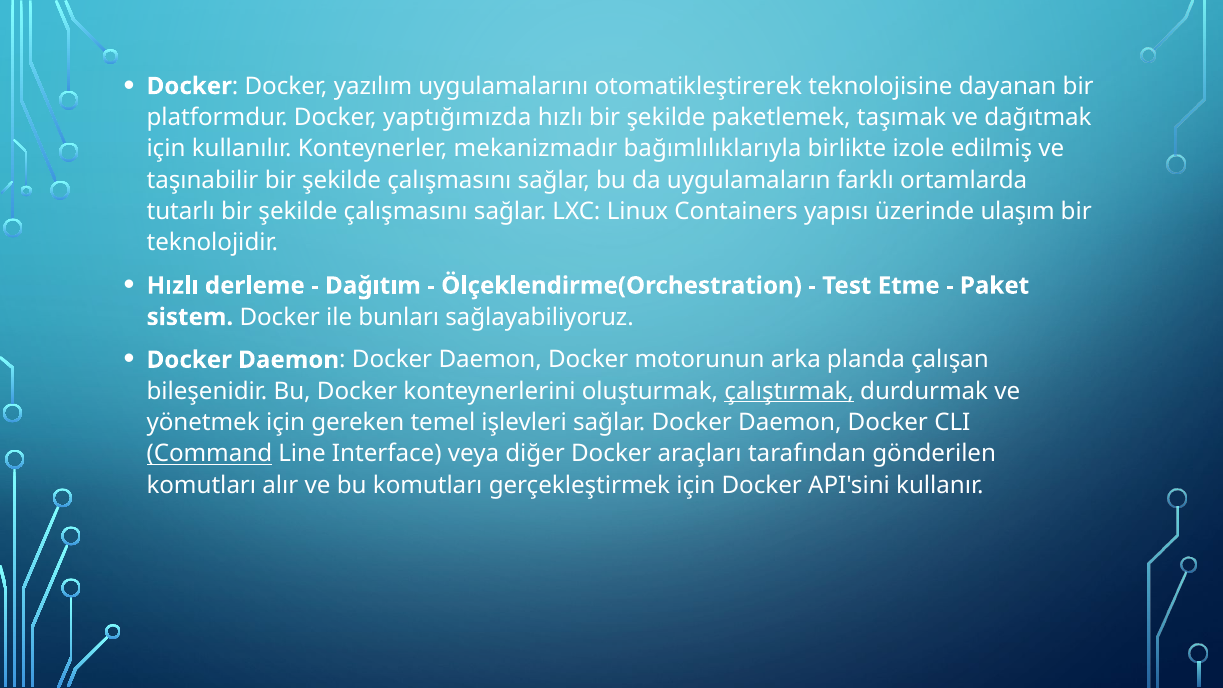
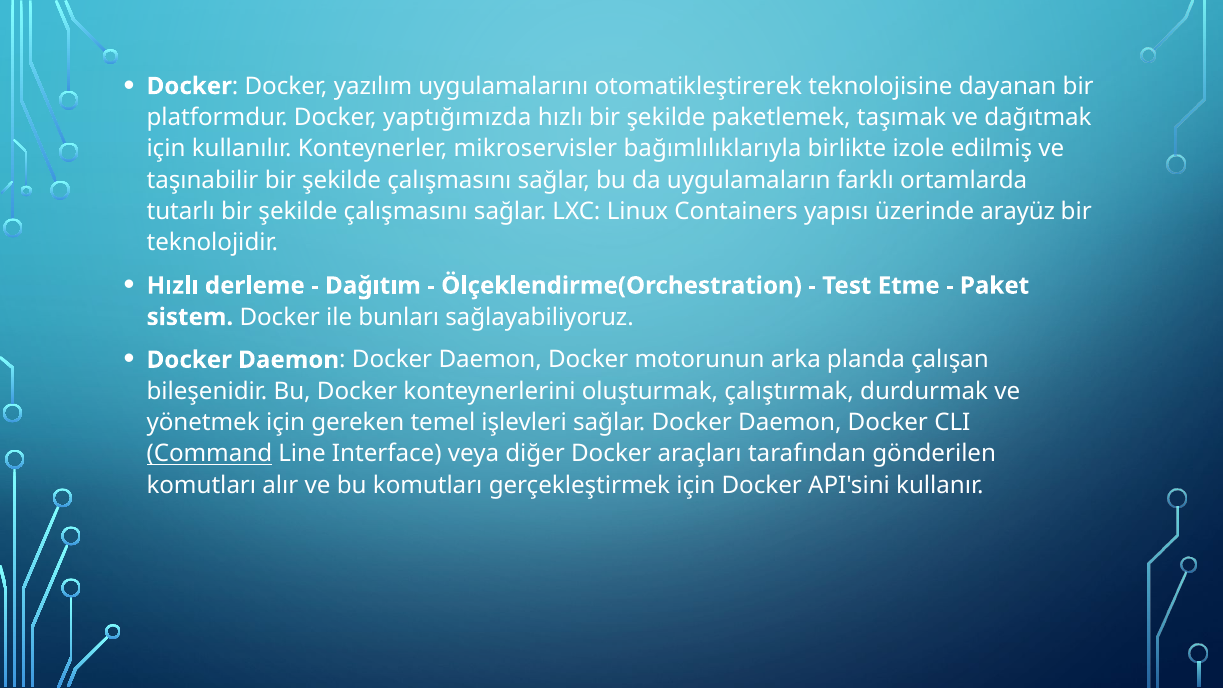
mekanizmadır: mekanizmadır -> mikroservisler
ulaşım: ulaşım -> arayüz
çalıştırmak underline: present -> none
